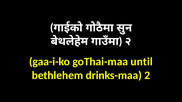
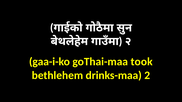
until: until -> took
